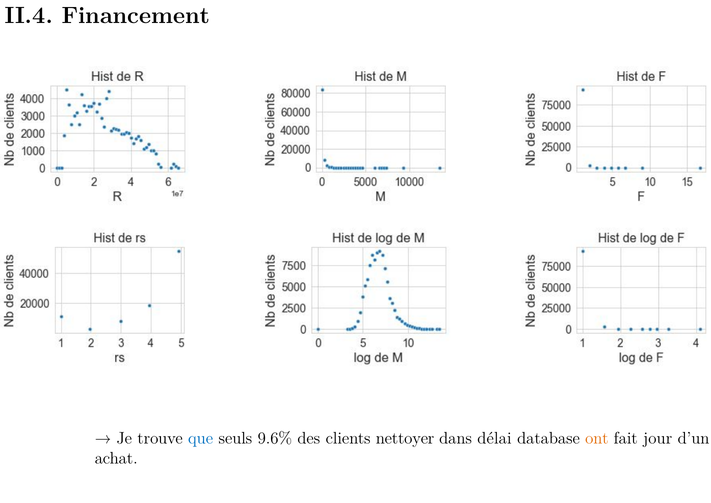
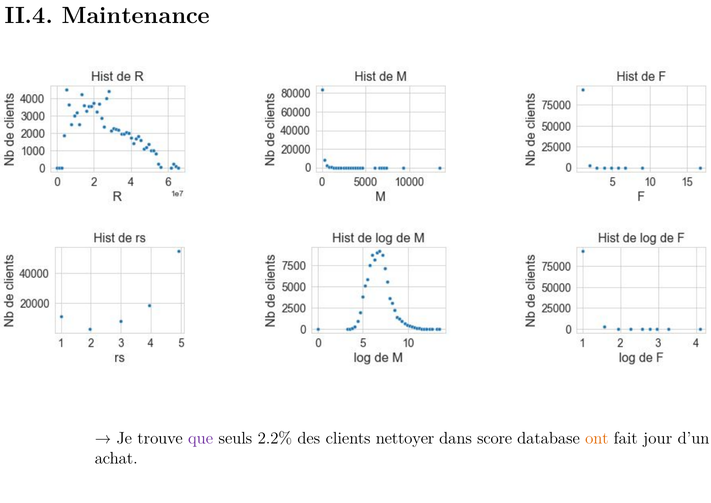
Financement: Financement -> Maintenance
que colour: blue -> purple
9.6%: 9.6% -> 2.2%
délai: délai -> score
